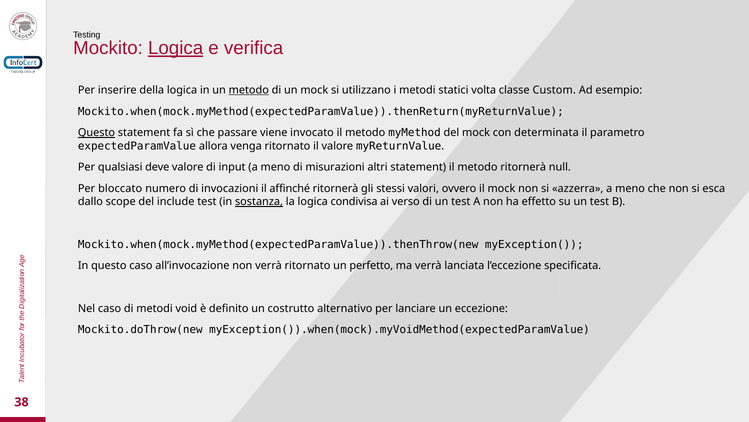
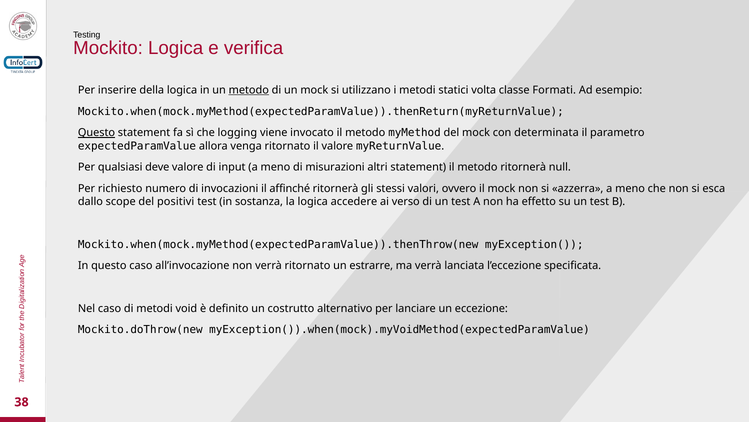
Logica at (176, 48) underline: present -> none
Custom: Custom -> Formati
passare: passare -> logging
bloccato: bloccato -> richiesto
include: include -> positivi
sostanza underline: present -> none
condivisa: condivisa -> accedere
perfetto: perfetto -> estrarre
